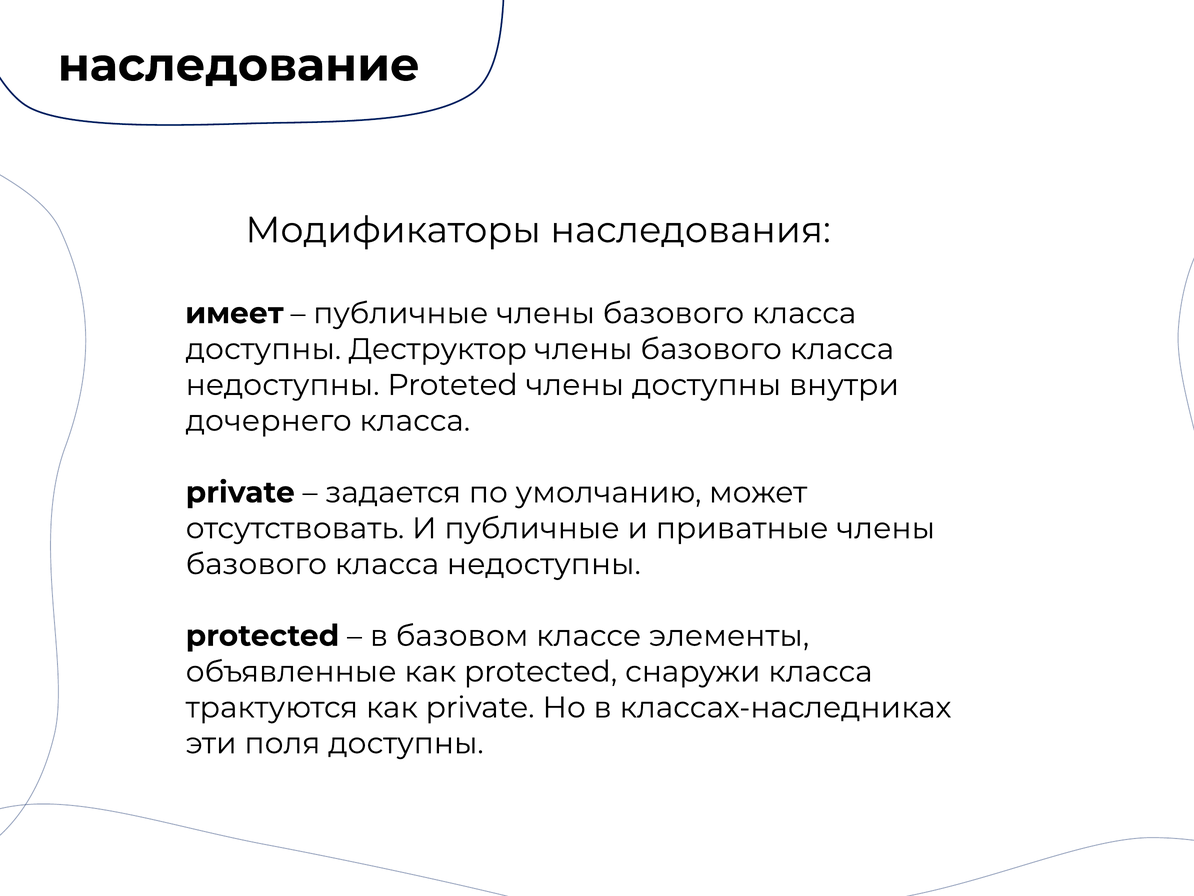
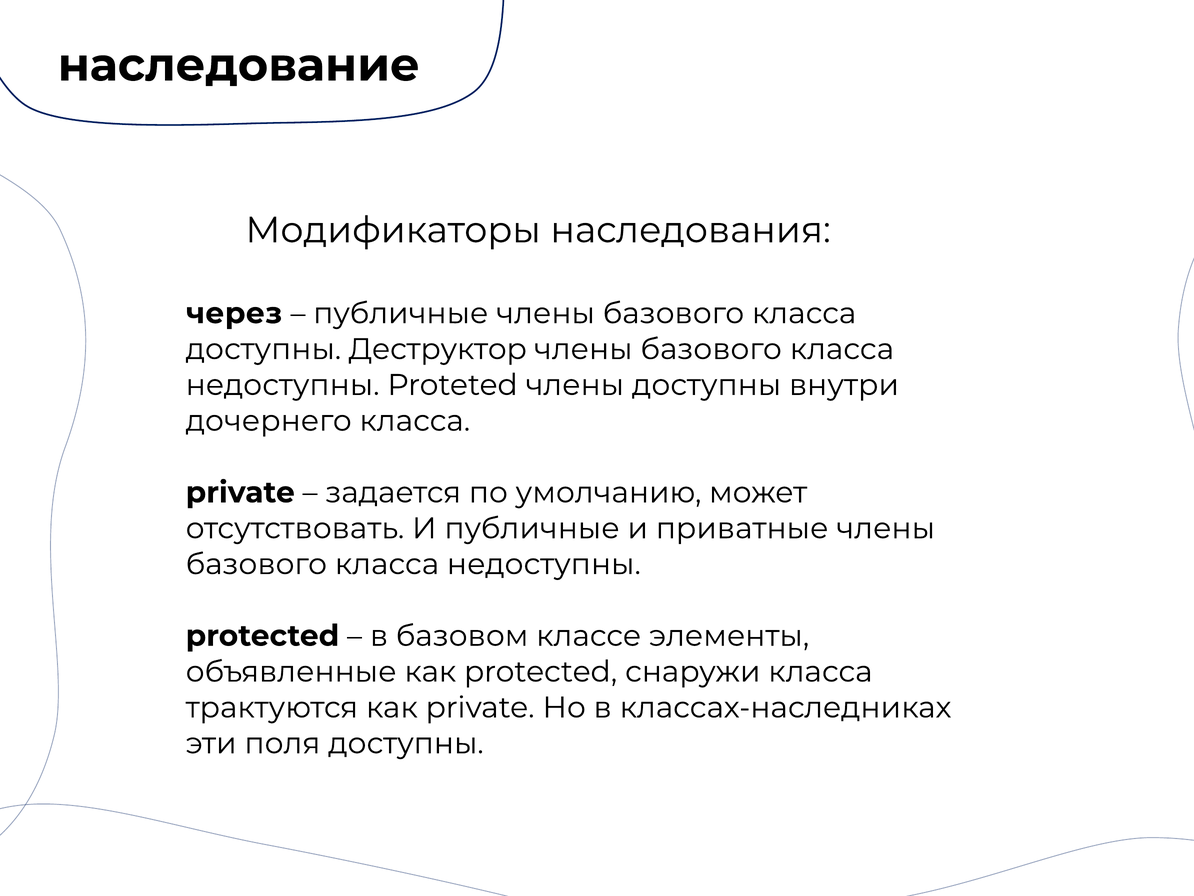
имеет: имеет -> через
